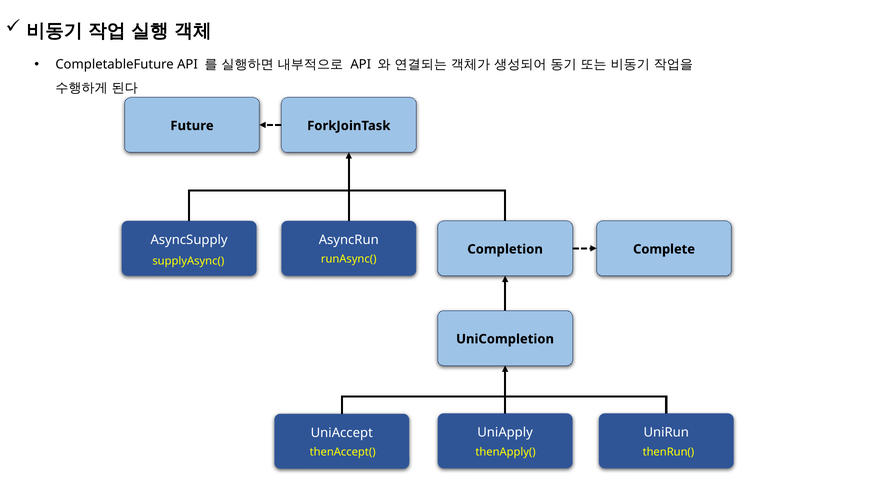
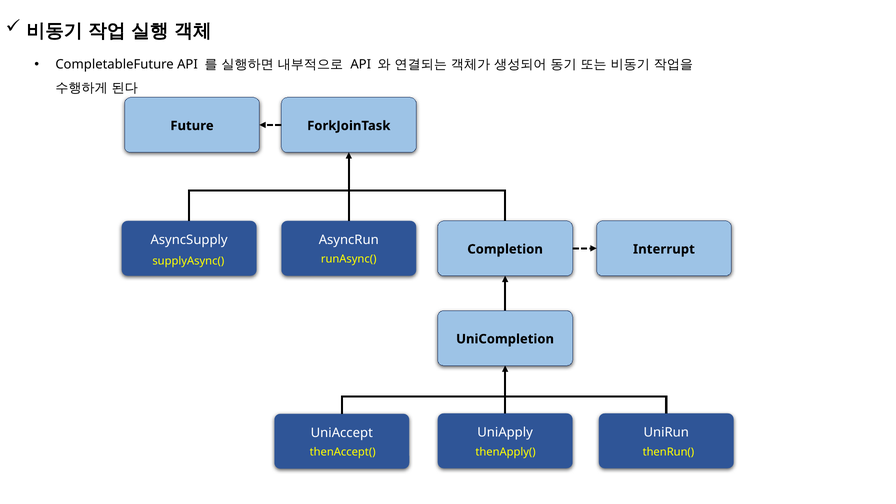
Complete: Complete -> Interrupt
